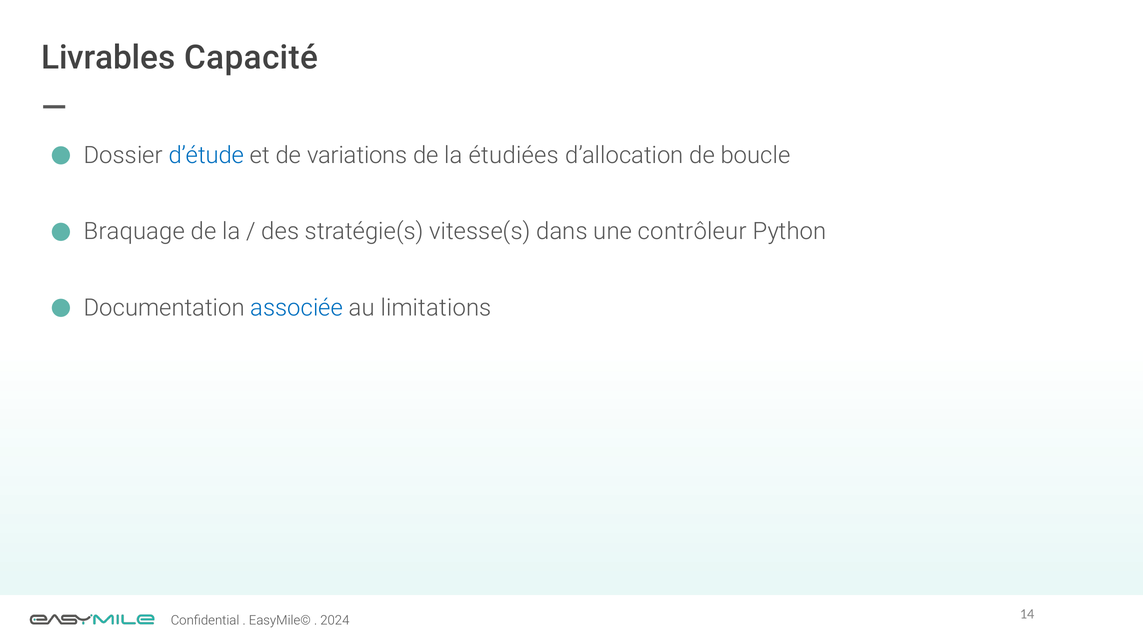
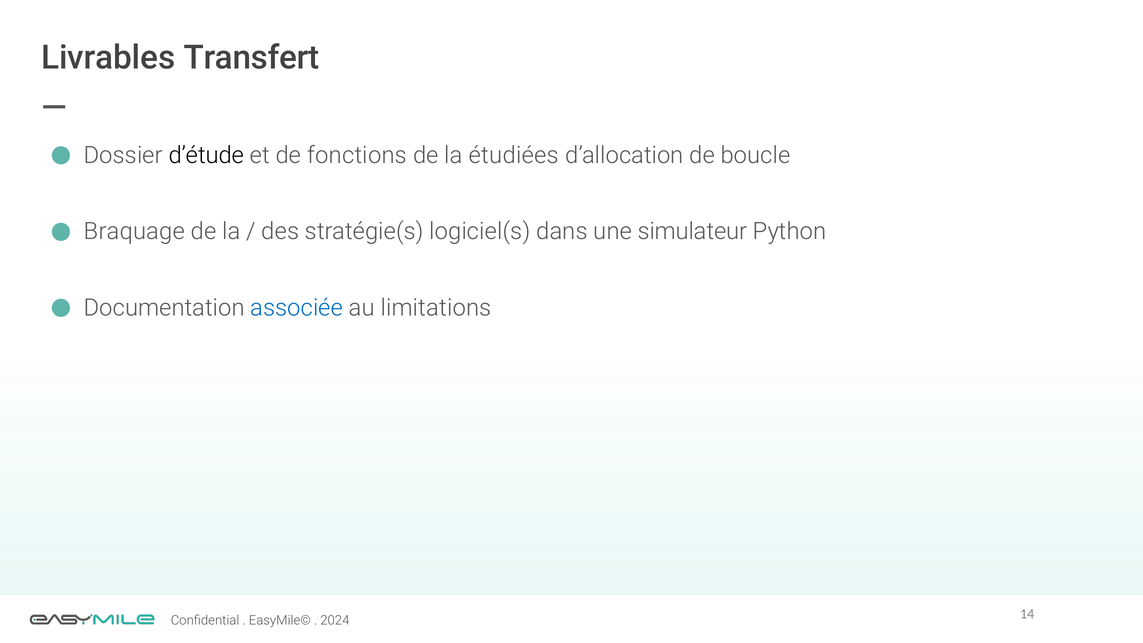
Capacité: Capacité -> Transfert
d’étude colour: blue -> black
variations: variations -> fonctions
vitesse(s: vitesse(s -> logiciel(s
contrôleur: contrôleur -> simulateur
